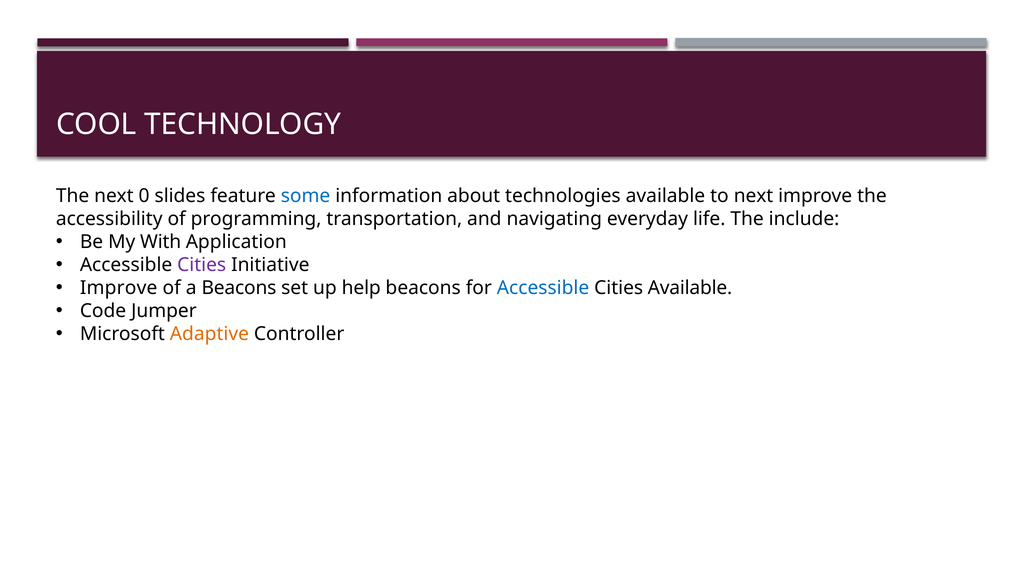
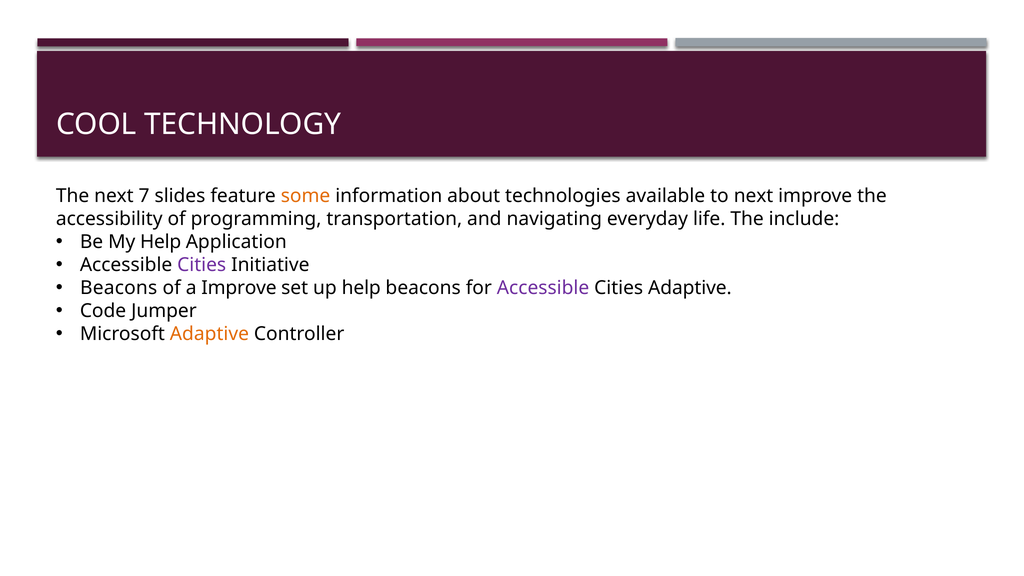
0: 0 -> 7
some colour: blue -> orange
My With: With -> Help
Improve at (119, 288): Improve -> Beacons
a Beacons: Beacons -> Improve
Accessible at (543, 288) colour: blue -> purple
Cities Available: Available -> Adaptive
